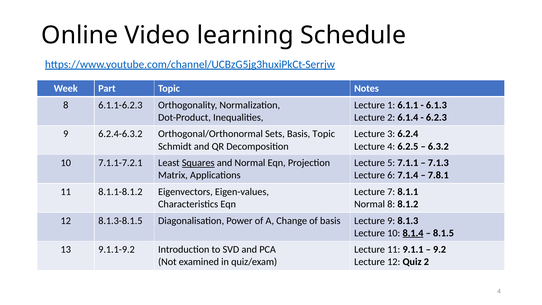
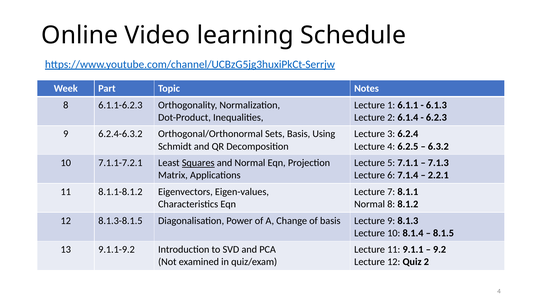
Basis Topic: Topic -> Using
7.8.1: 7.8.1 -> 2.2.1
8.1.4 underline: present -> none
